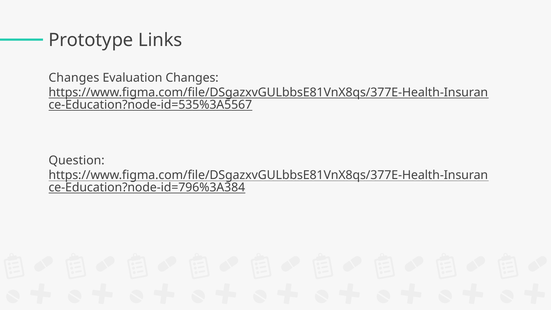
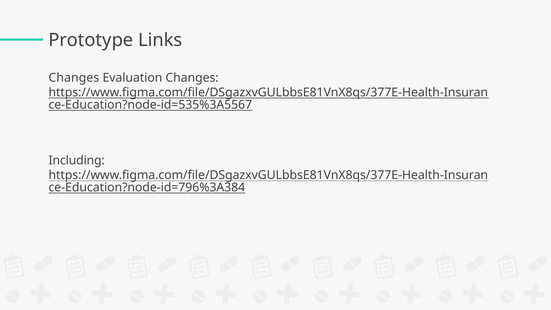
Question: Question -> Including
